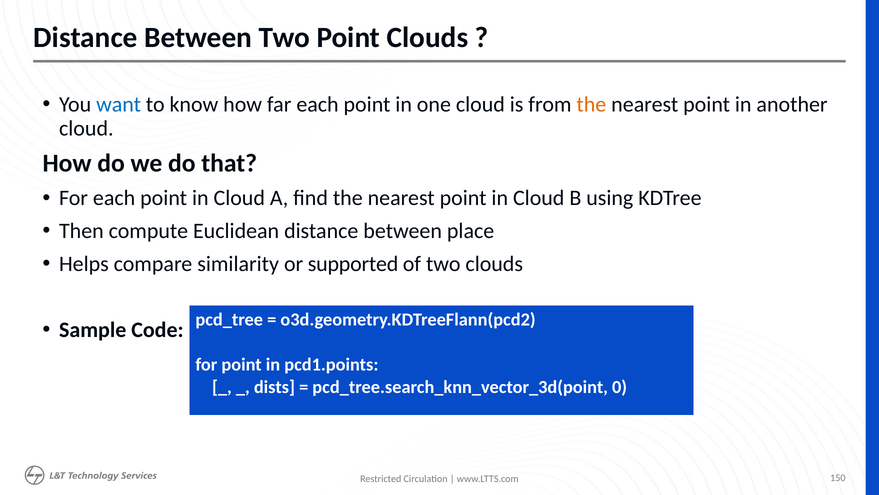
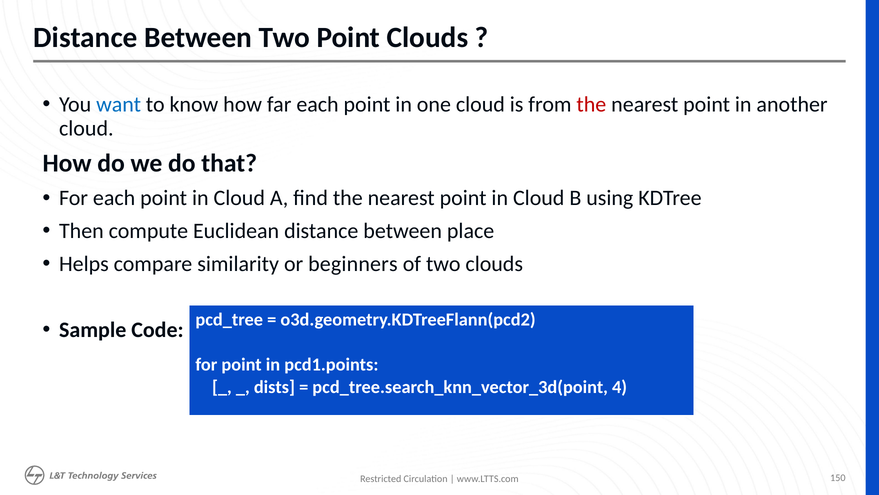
the at (591, 104) colour: orange -> red
supported: supported -> beginners
0: 0 -> 4
